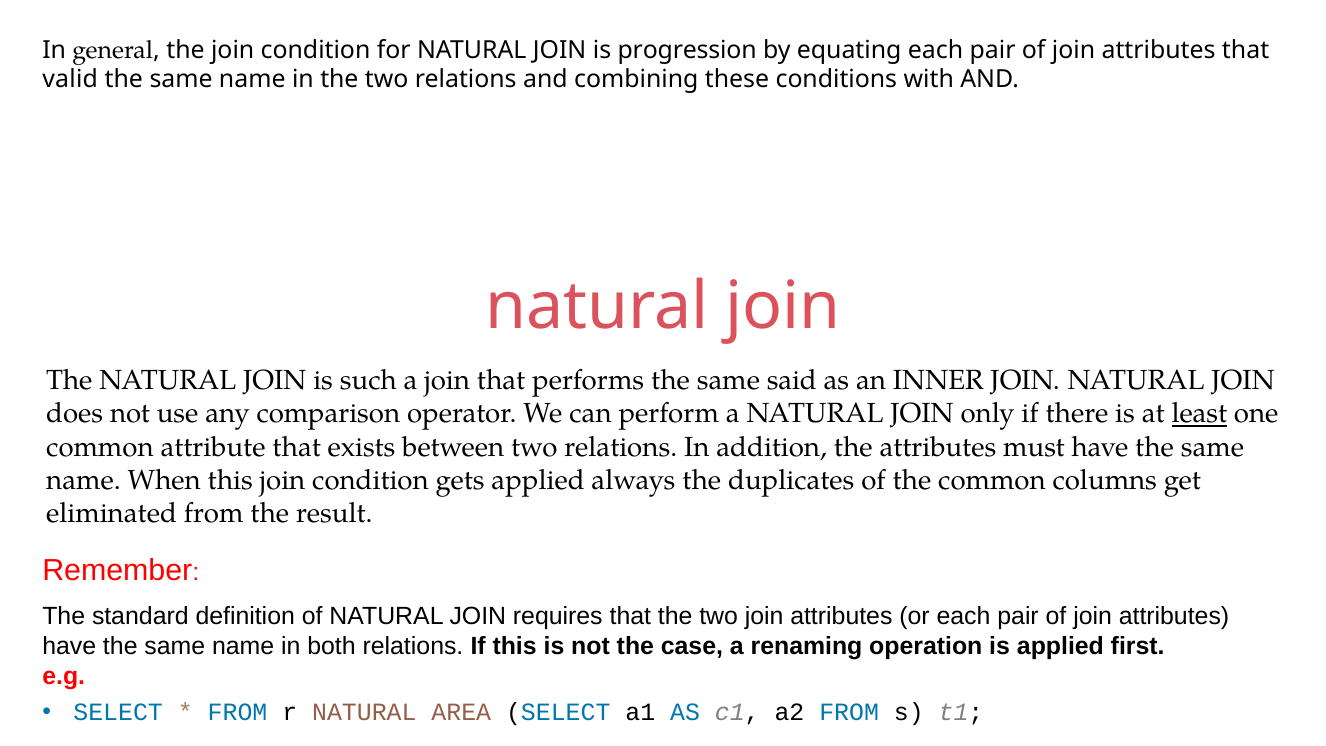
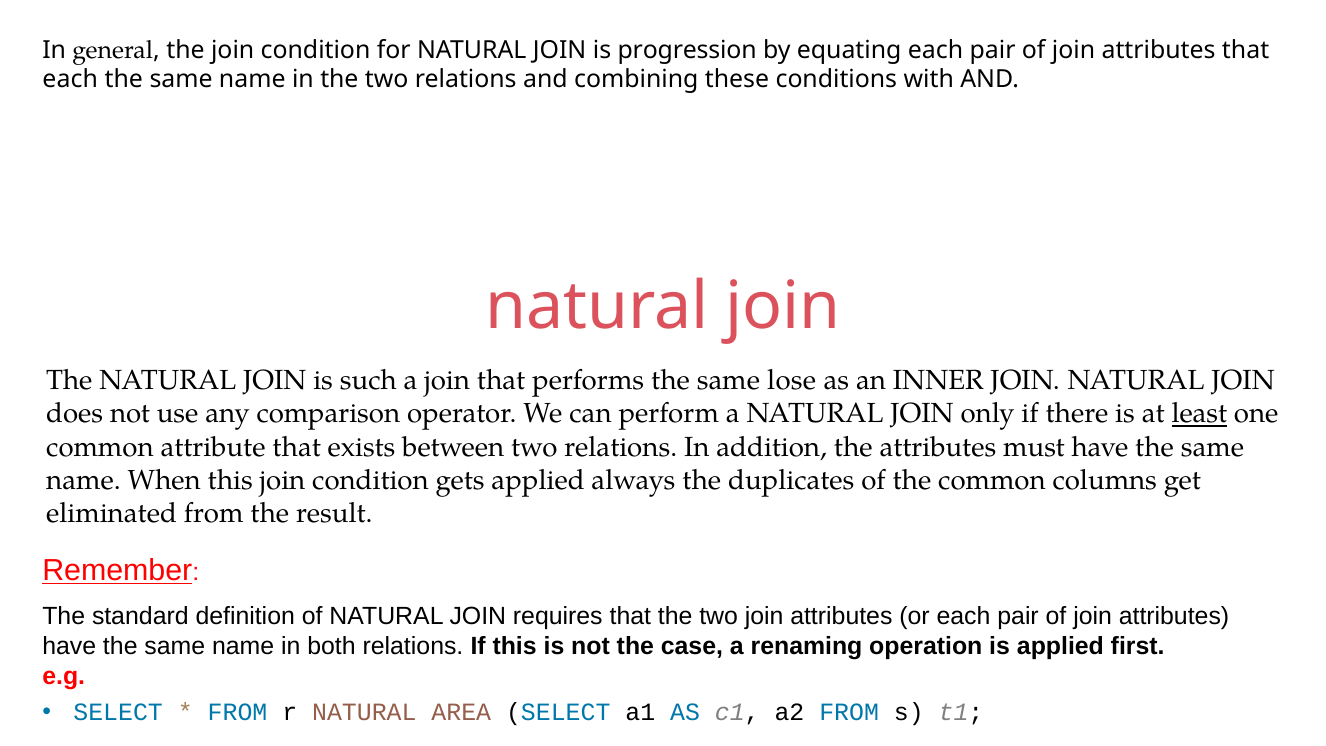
valid at (70, 80): valid -> each
said: said -> lose
Remember underline: none -> present
